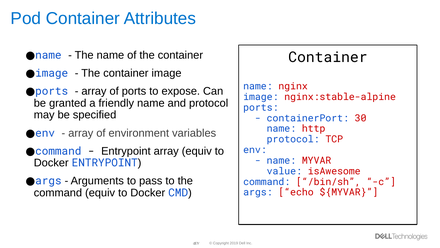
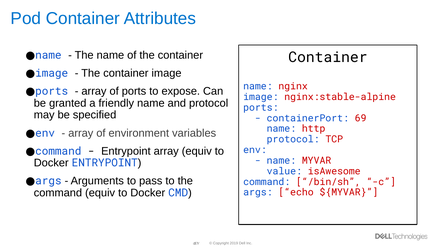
30: 30 -> 69
